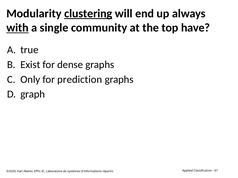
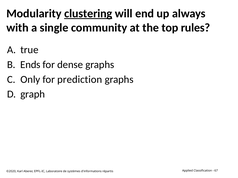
with underline: present -> none
have: have -> rules
Exist: Exist -> Ends
